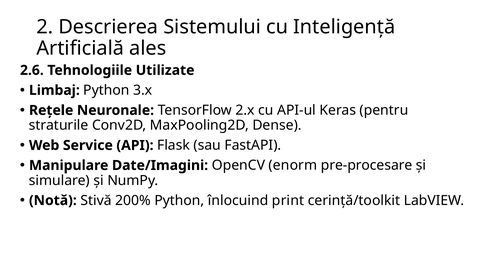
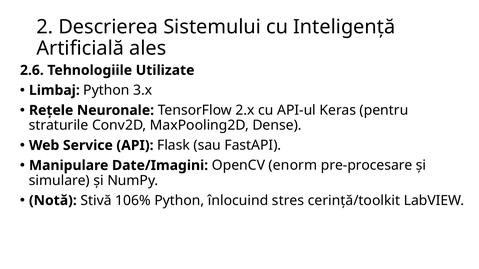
200%: 200% -> 106%
print: print -> stres
